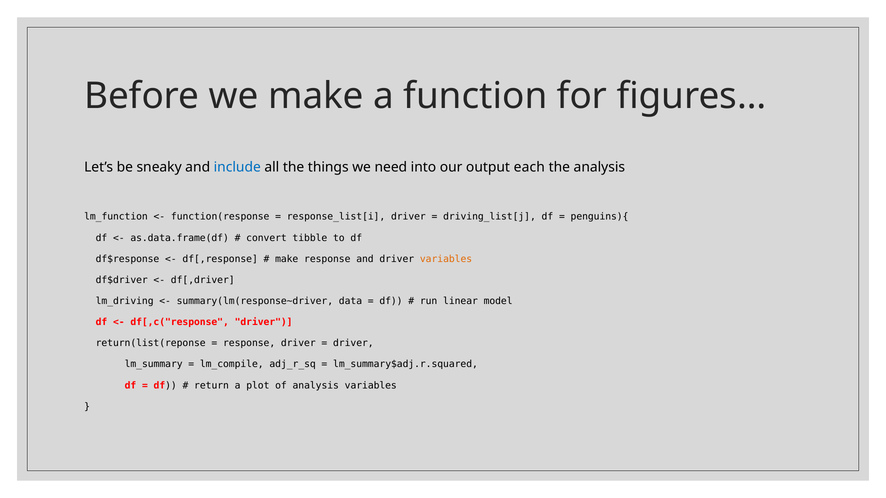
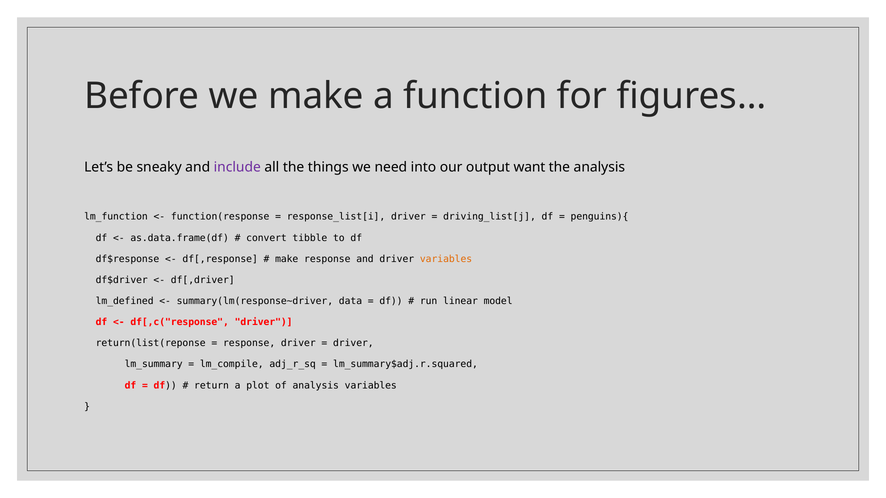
include colour: blue -> purple
each: each -> want
lm_driving: lm_driving -> lm_defined
